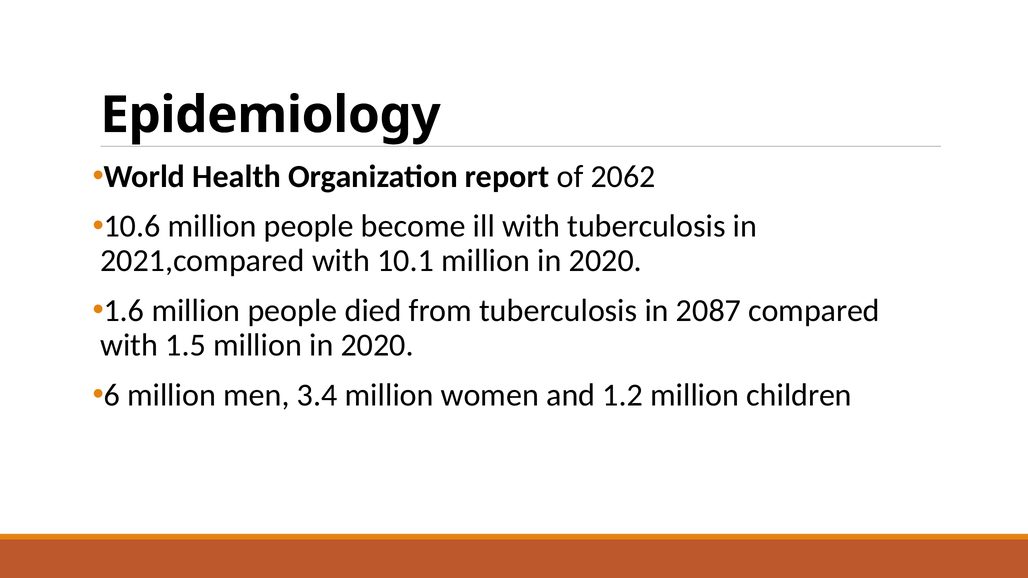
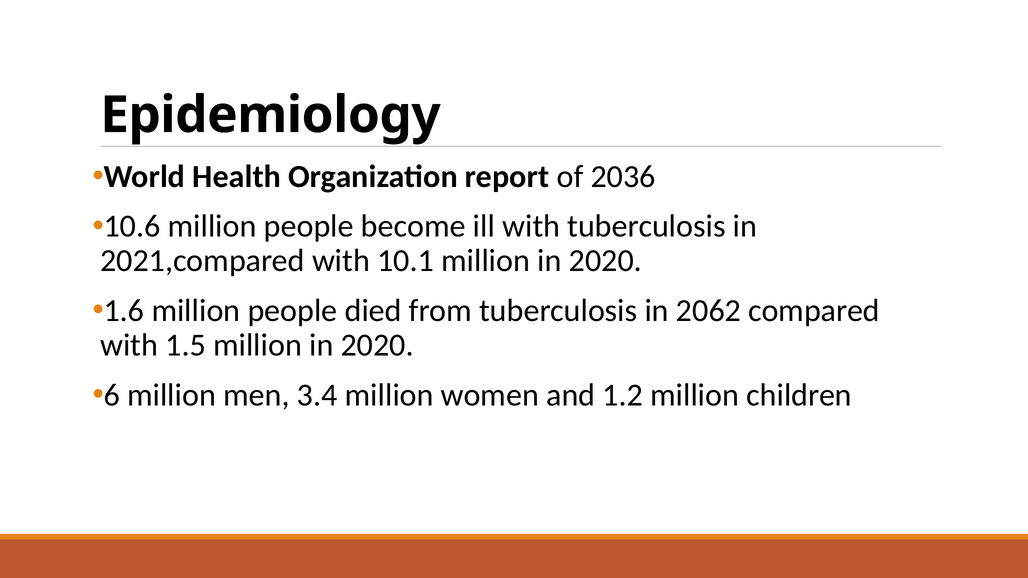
2062: 2062 -> 2036
2087: 2087 -> 2062
